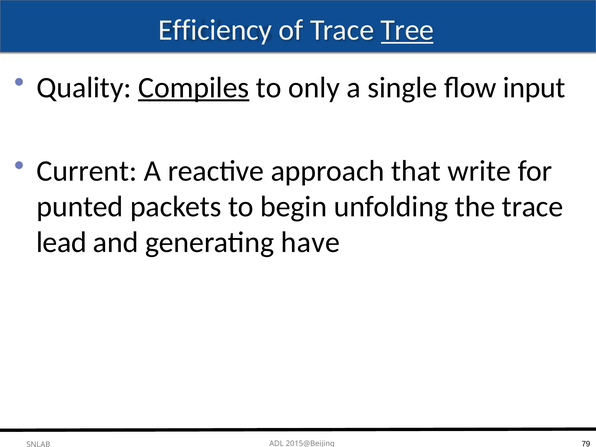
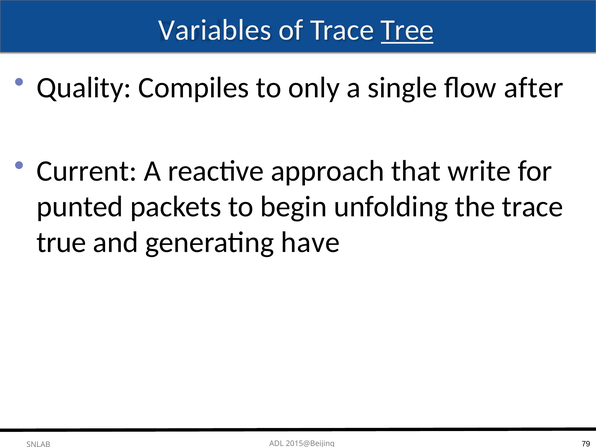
Efficiency: Efficiency -> Variables
Compiles underline: present -> none
input: input -> after
lead: lead -> true
